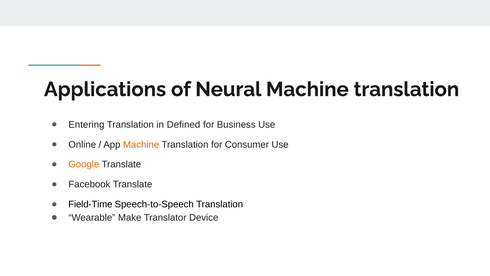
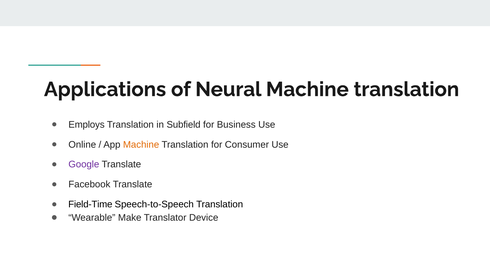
Entering: Entering -> Employs
Defined: Defined -> Subfield
Google colour: orange -> purple
